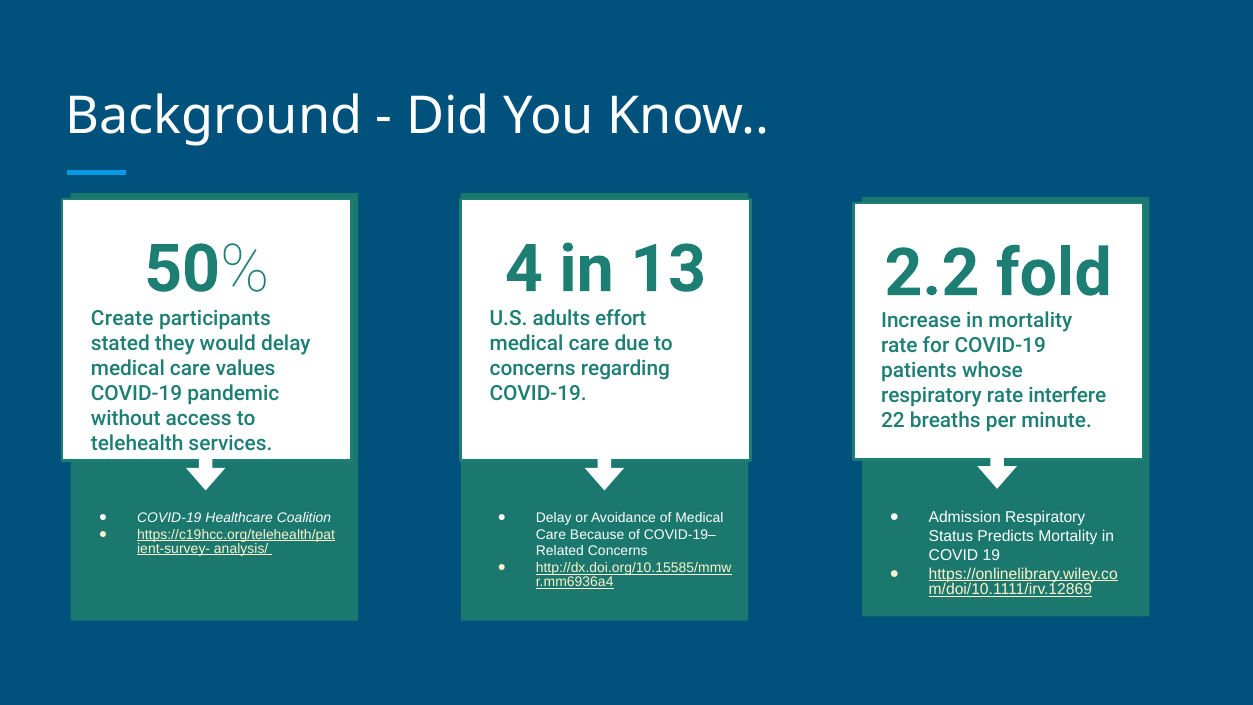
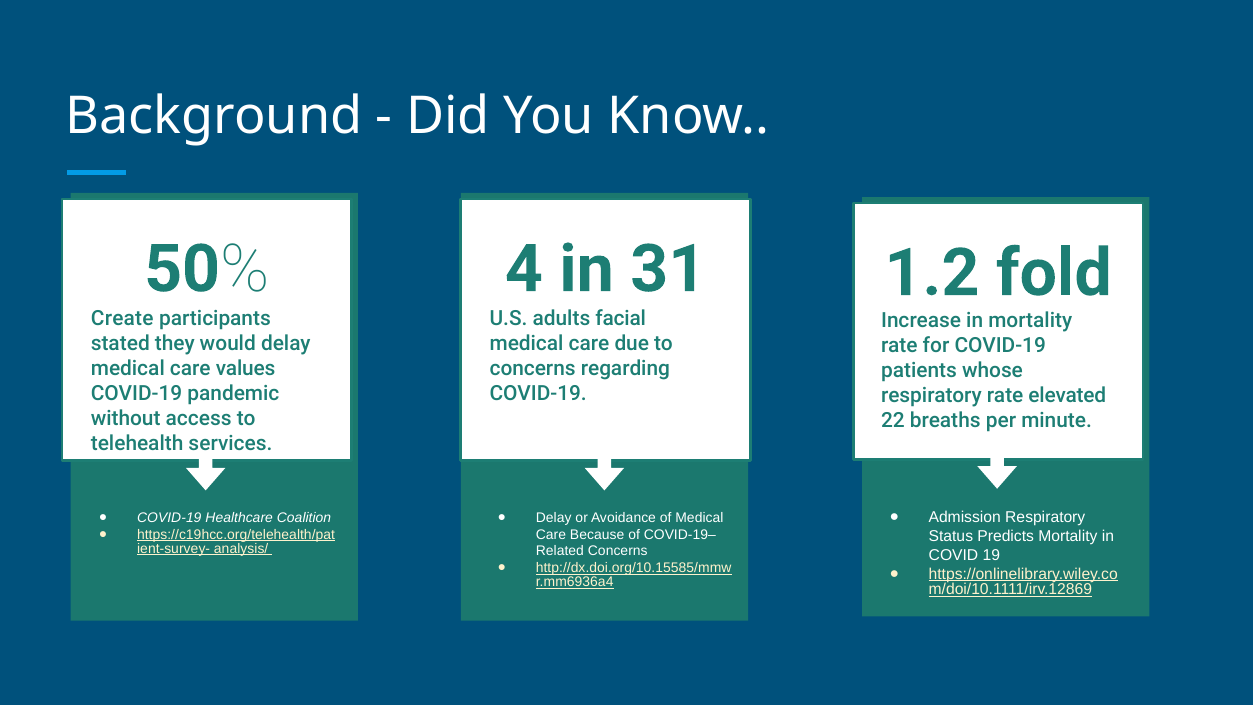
13: 13 -> 31
2.2: 2.2 -> 1.2
effort: effort -> facial
interfere: interfere -> elevated
